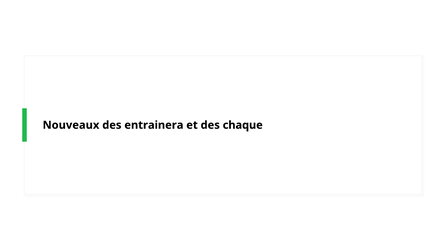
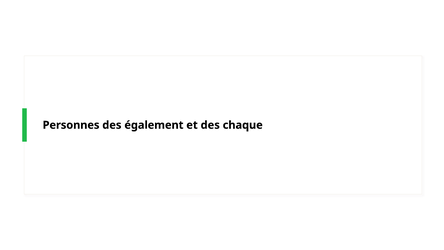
Nouveaux: Nouveaux -> Personnes
entrainera: entrainera -> également
